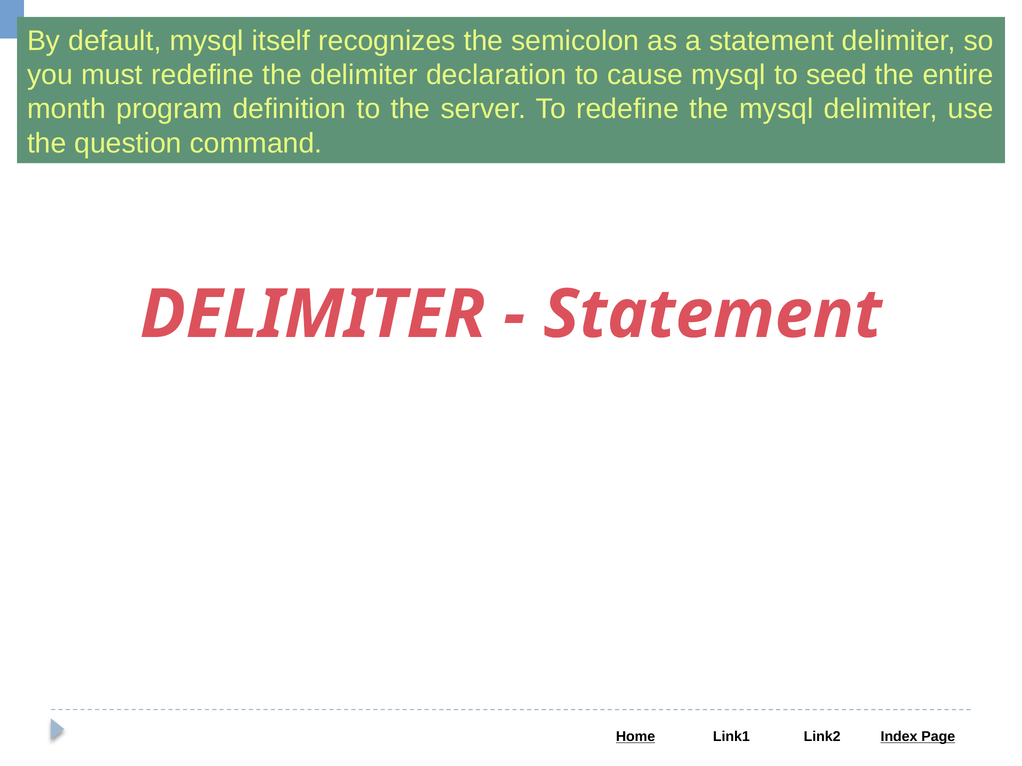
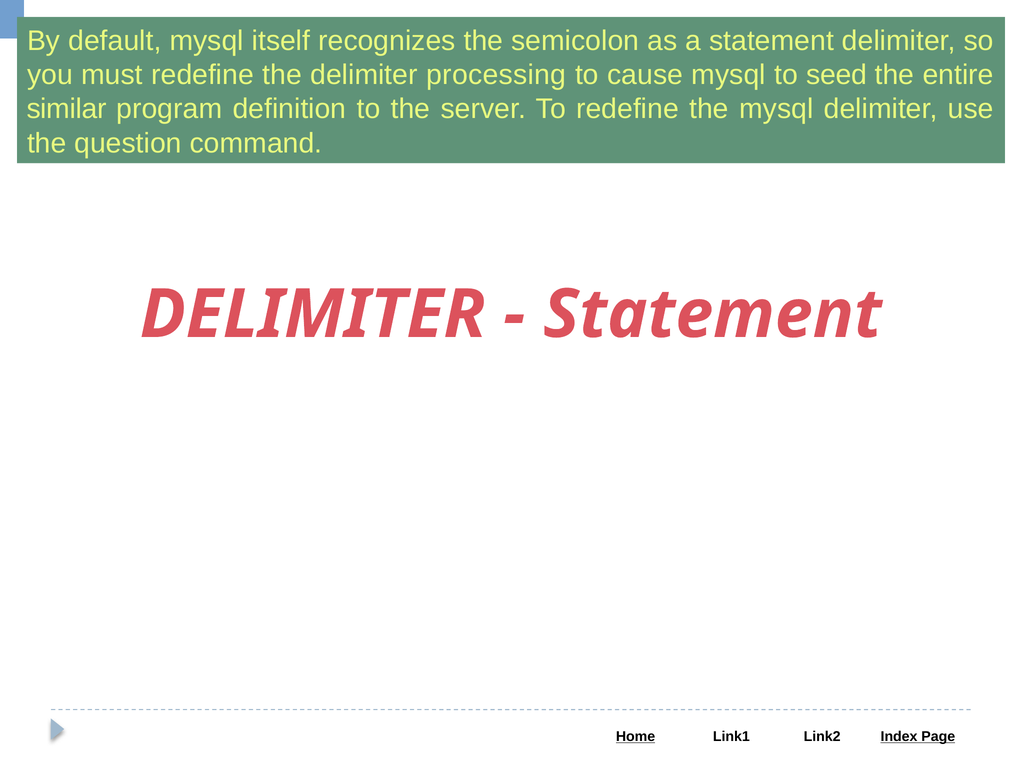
declaration: declaration -> processing
month: month -> similar
